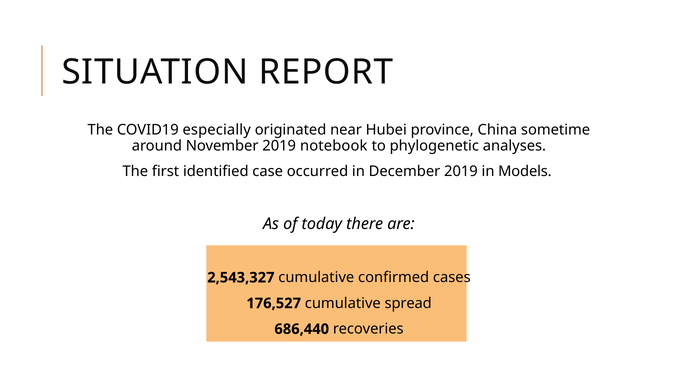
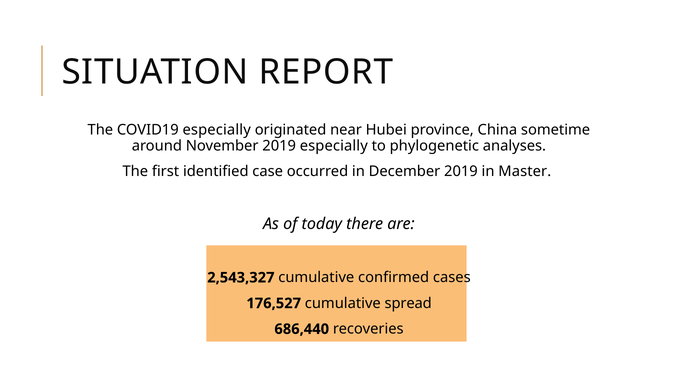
2019 notebook: notebook -> especially
Models: Models -> Master
